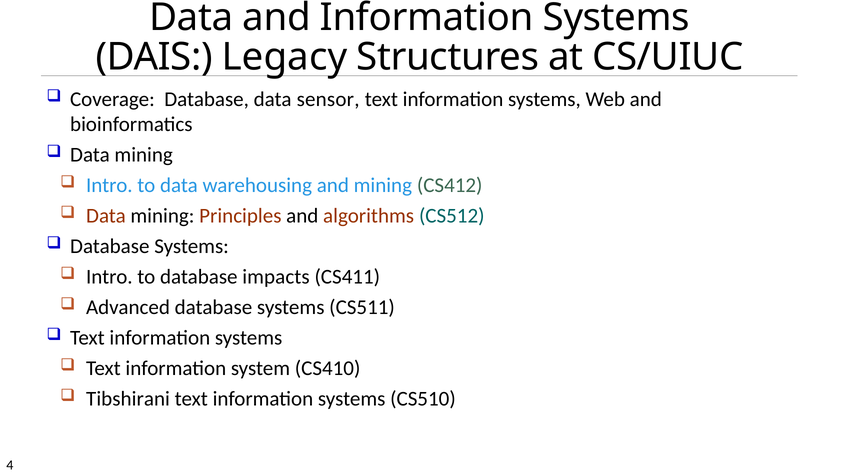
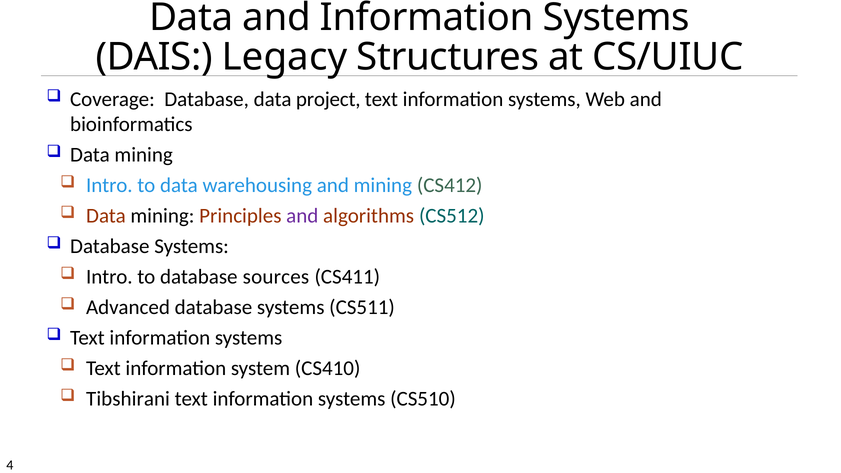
sensor: sensor -> project
and at (302, 216) colour: black -> purple
impacts: impacts -> sources
